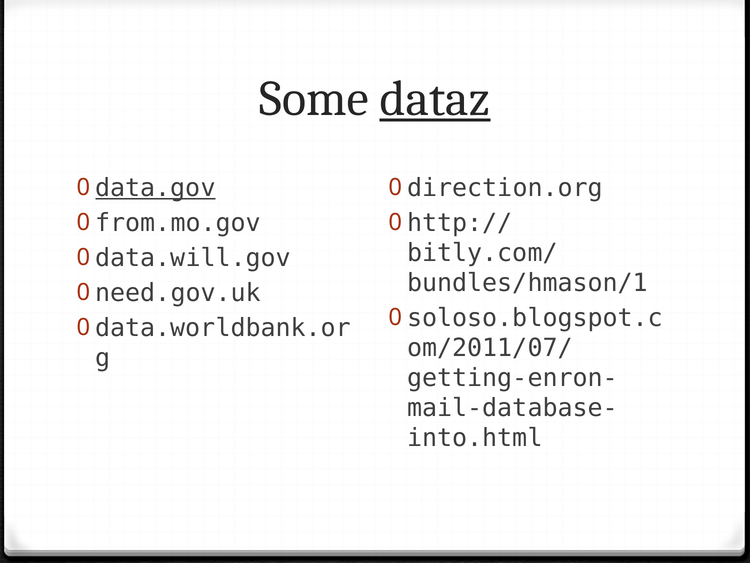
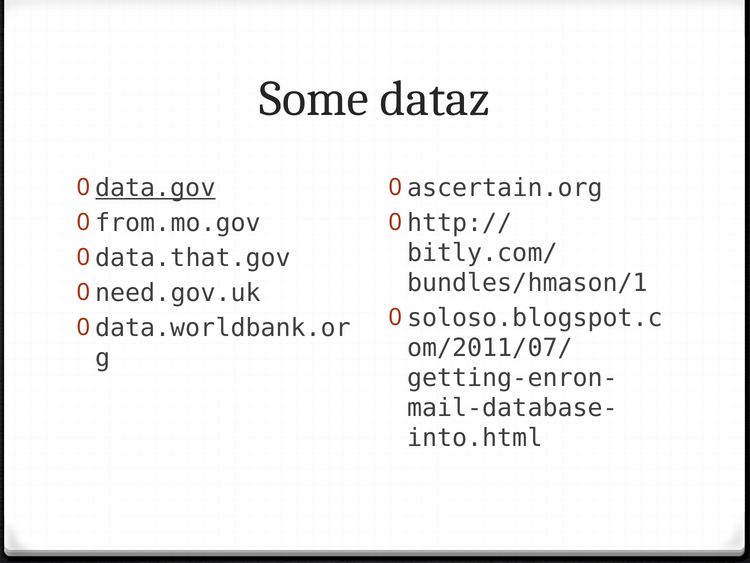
dataz underline: present -> none
direction.org: direction.org -> ascertain.org
data.will.gov: data.will.gov -> data.that.gov
